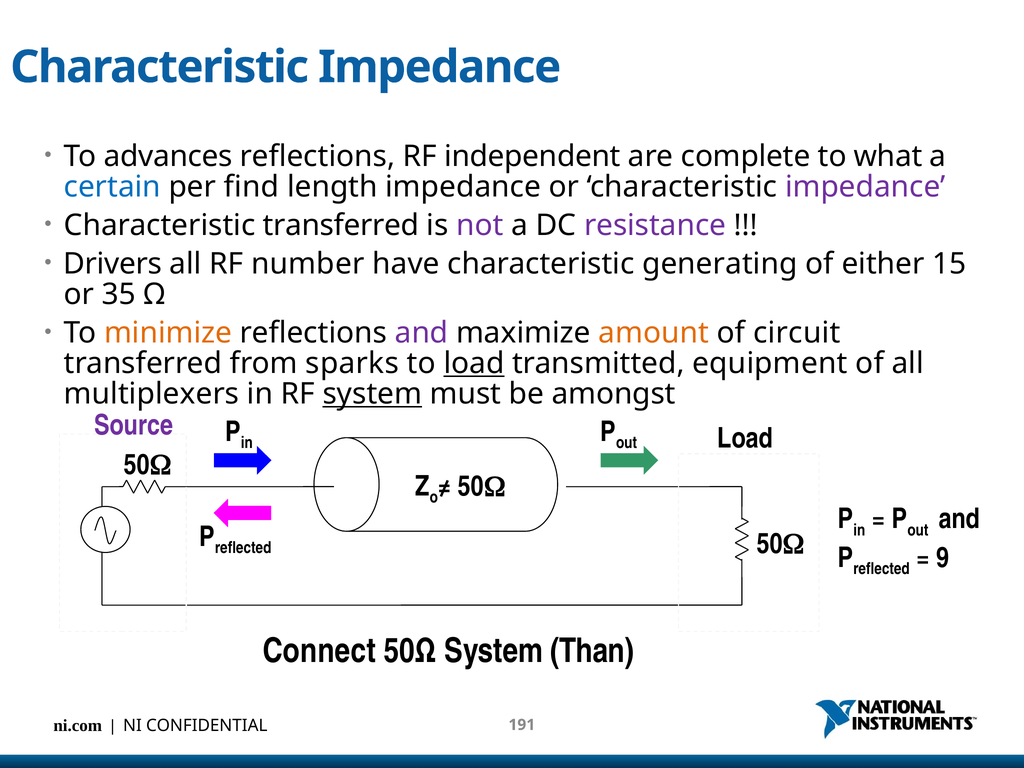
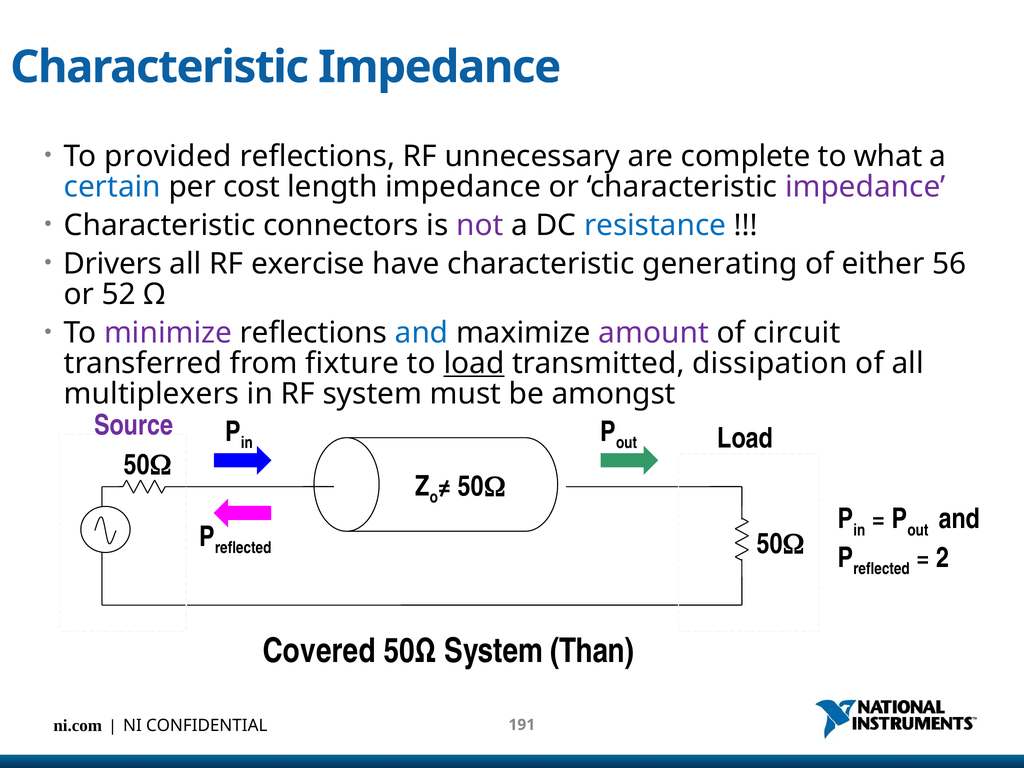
advances: advances -> provided
independent: independent -> unnecessary
find: find -> cost
Characteristic transferred: transferred -> connectors
resistance colour: purple -> blue
number: number -> exercise
15: 15 -> 56
35: 35 -> 52
minimize colour: orange -> purple
and at (422, 333) colour: purple -> blue
amount colour: orange -> purple
sparks: sparks -> fixture
equipment: equipment -> dissipation
system at (372, 394) underline: present -> none
9: 9 -> 2
Connect: Connect -> Covered
